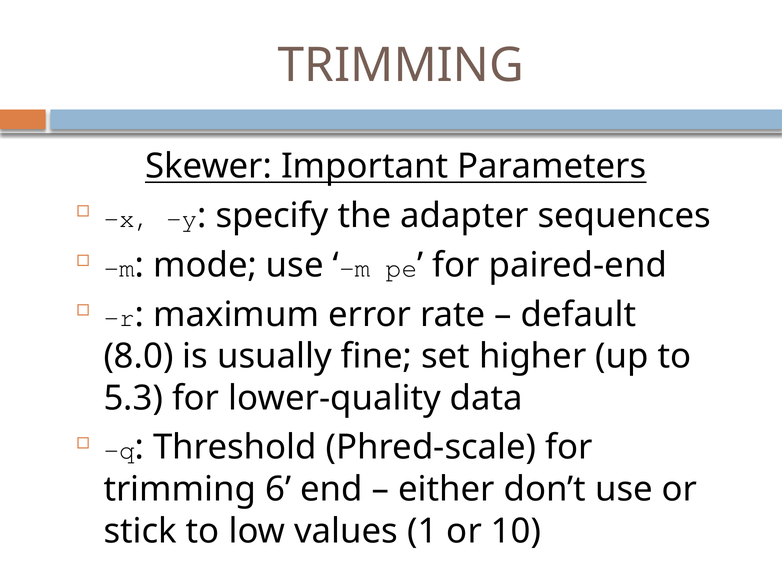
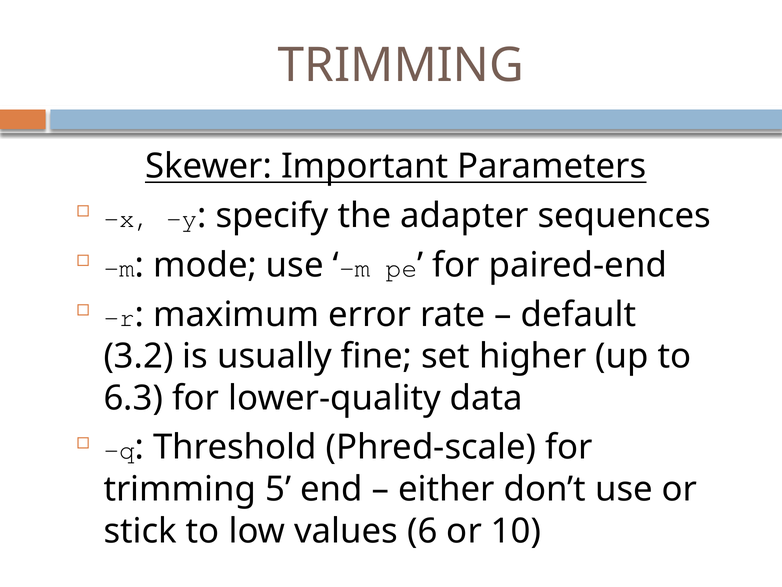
8.0: 8.0 -> 3.2
5.3: 5.3 -> 6.3
6: 6 -> 5
1: 1 -> 6
